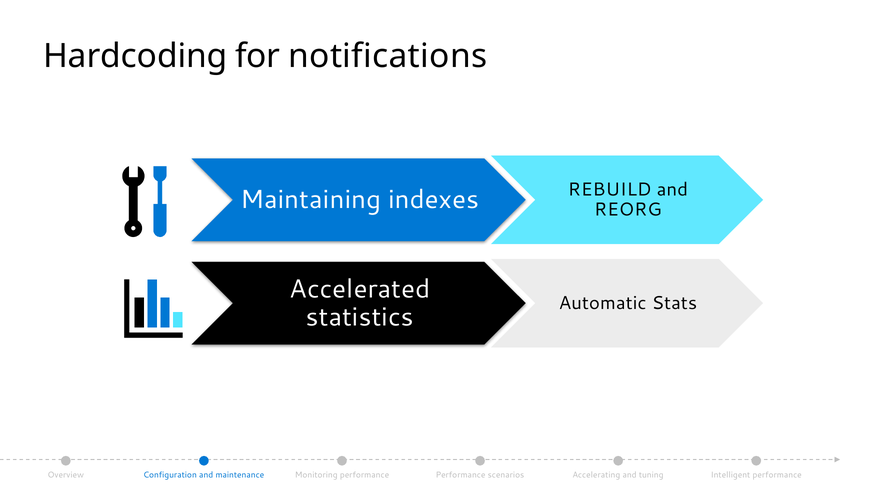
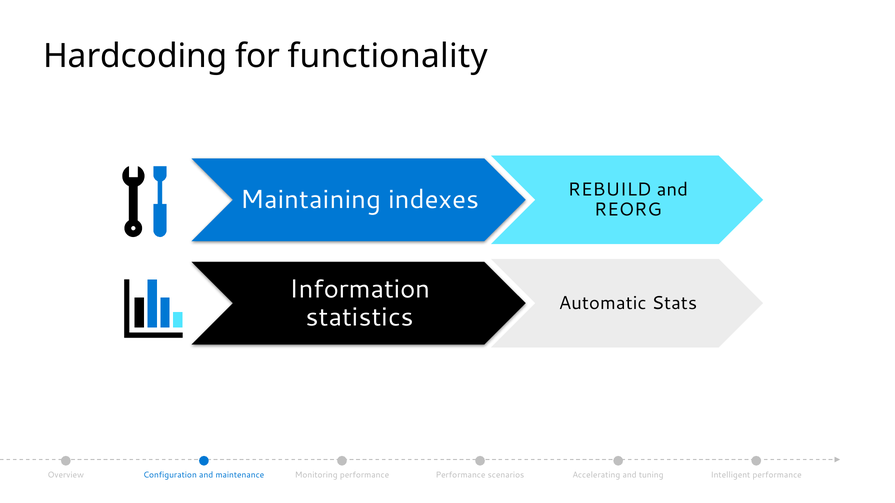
notifications: notifications -> functionality
Accelerated: Accelerated -> Information
